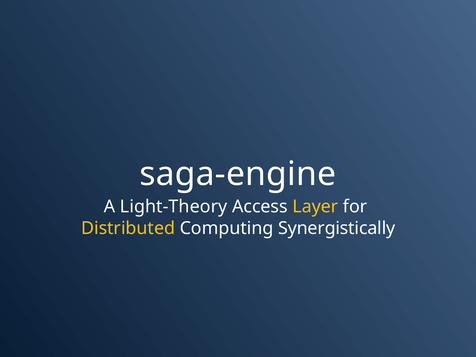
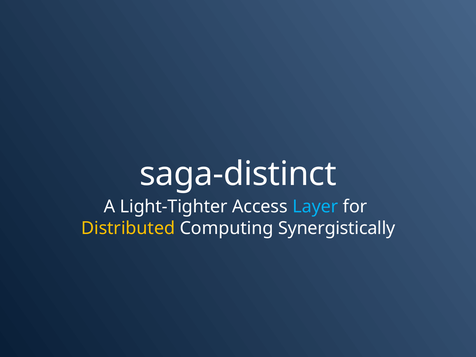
saga-engine: saga-engine -> saga-distinct
Light-Theory: Light-Theory -> Light-Tighter
Layer colour: yellow -> light blue
